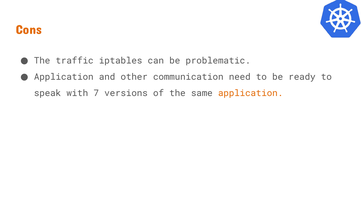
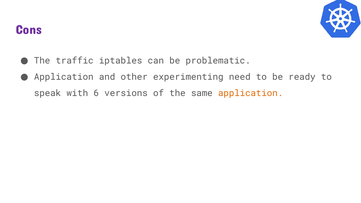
Cons colour: orange -> purple
communication: communication -> experimenting
7: 7 -> 6
